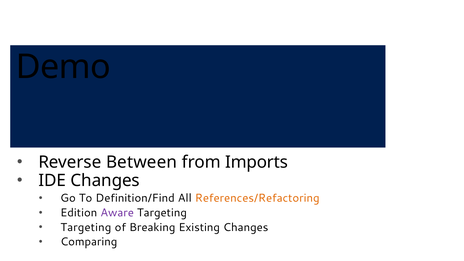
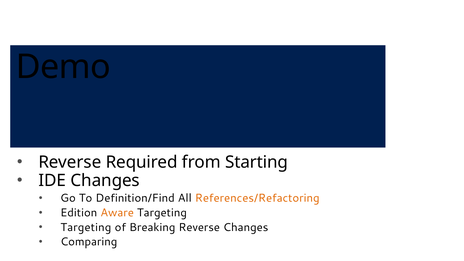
Between: Between -> Required
Imports: Imports -> Starting
Aware colour: purple -> orange
Breaking Existing: Existing -> Reverse
